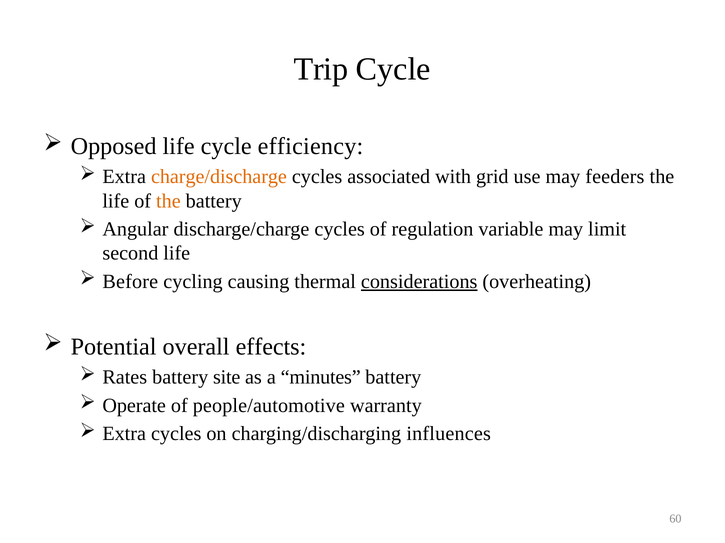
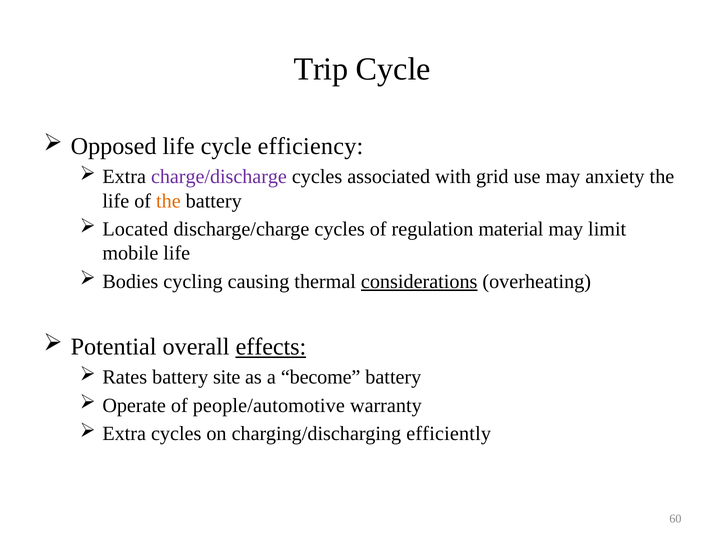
charge/discharge colour: orange -> purple
feeders: feeders -> anxiety
Angular: Angular -> Located
variable: variable -> material
second: second -> mobile
Before: Before -> Bodies
effects underline: none -> present
minutes: minutes -> become
influences: influences -> efficiently
